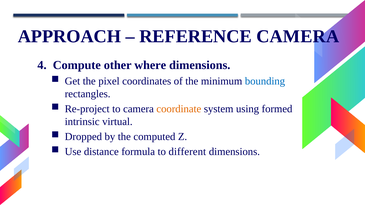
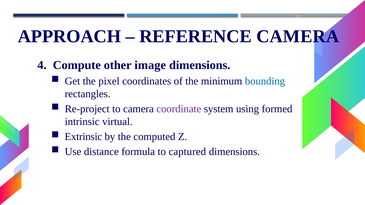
where: where -> image
coordinate colour: orange -> purple
Dropped: Dropped -> Extrinsic
different: different -> captured
